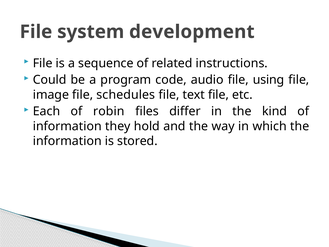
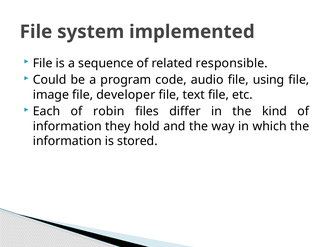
development: development -> implemented
instructions: instructions -> responsible
schedules: schedules -> developer
